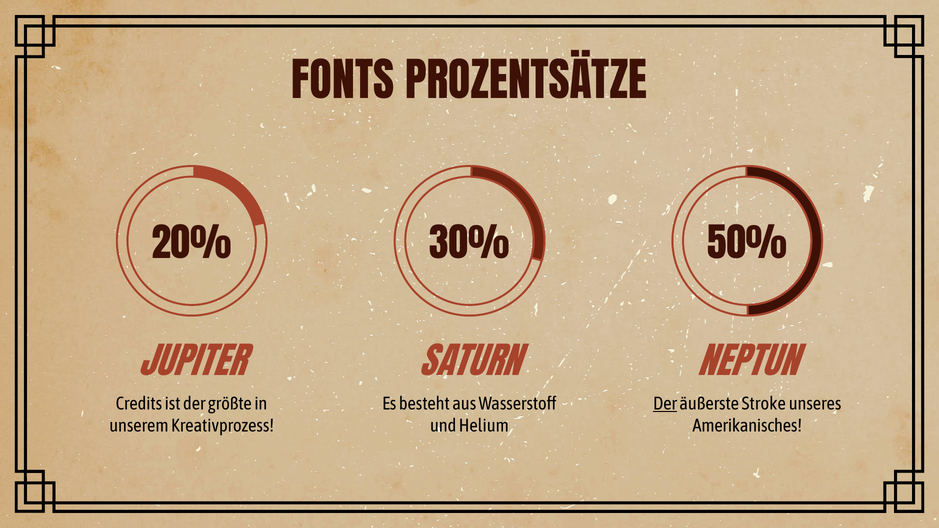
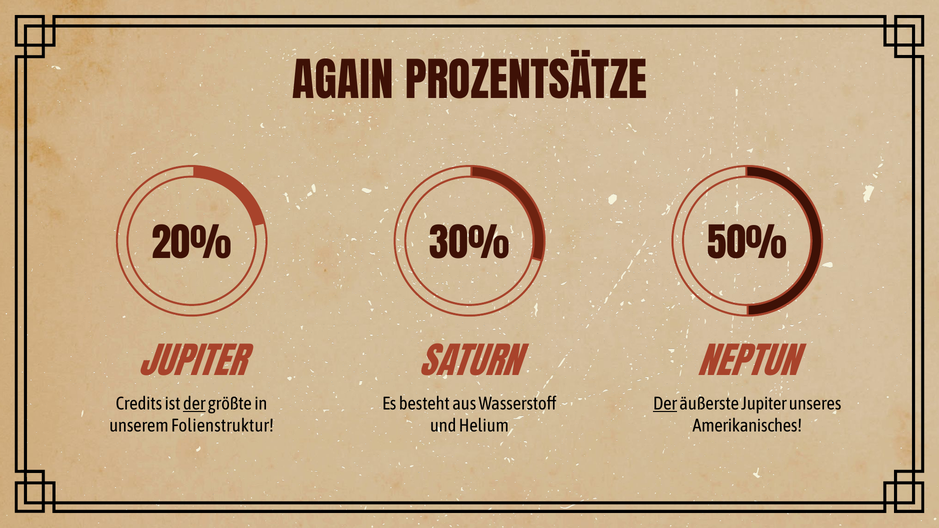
FONTS: FONTS -> AGAIN
der at (194, 404) underline: none -> present
äußerste Stroke: Stroke -> Jupiter
Kreativprozess: Kreativprozess -> Folienstruktur
